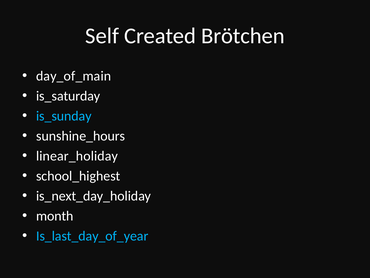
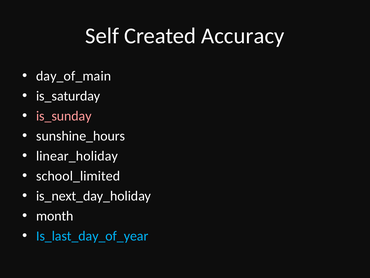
Brötchen: Brötchen -> Accuracy
is_sunday colour: light blue -> pink
school_highest: school_highest -> school_limited
